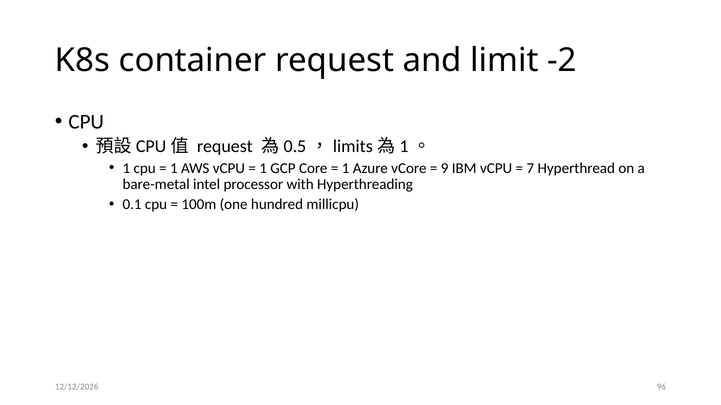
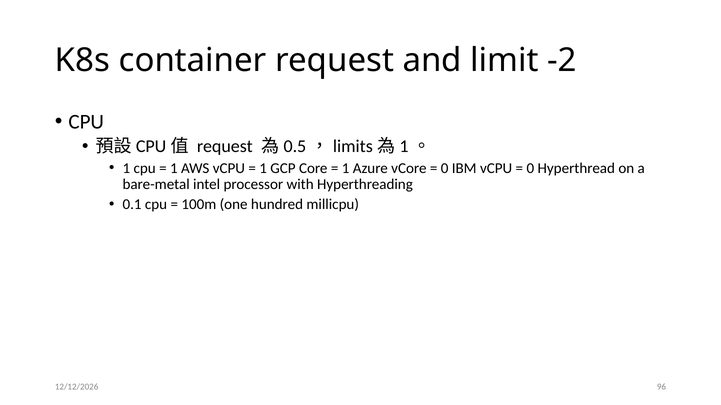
9 at (445, 168): 9 -> 0
7 at (530, 168): 7 -> 0
